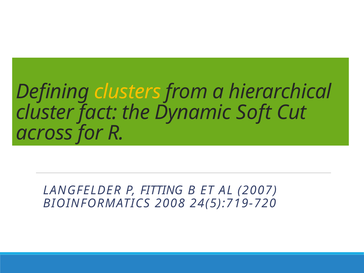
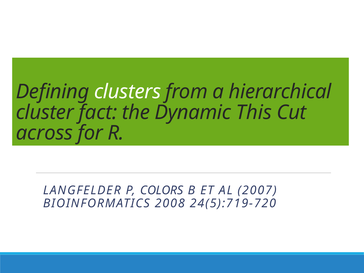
clusters colour: yellow -> white
Soft: Soft -> This
FITTING: FITTING -> COLORS
